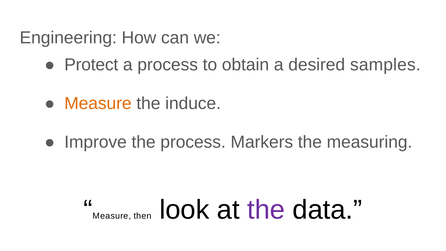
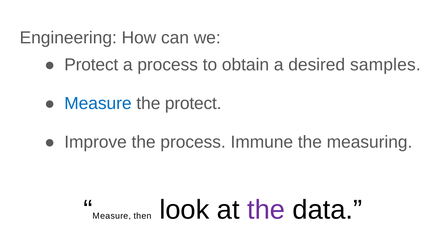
Measure at (98, 103) colour: orange -> blue
the induce: induce -> protect
Markers: Markers -> Immune
